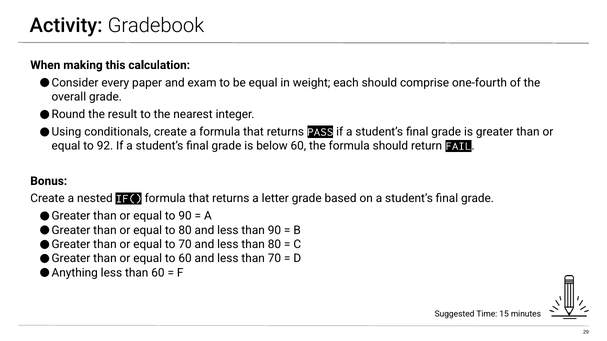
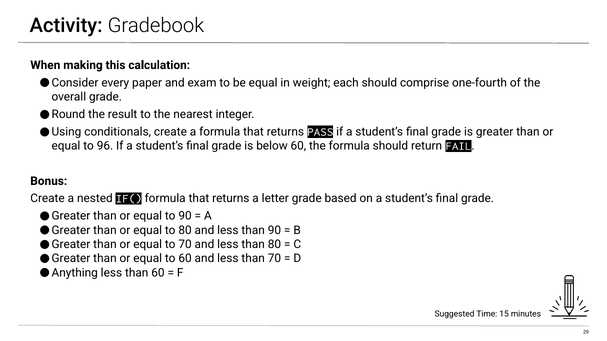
92: 92 -> 96
